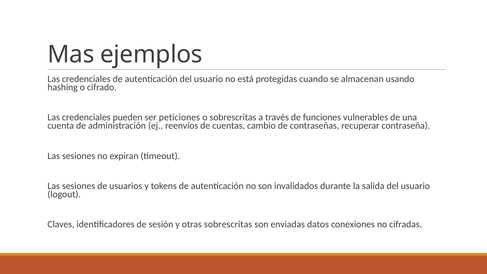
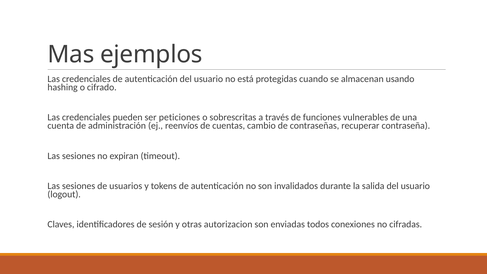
otras sobrescritas: sobrescritas -> autorizacion
datos: datos -> todos
